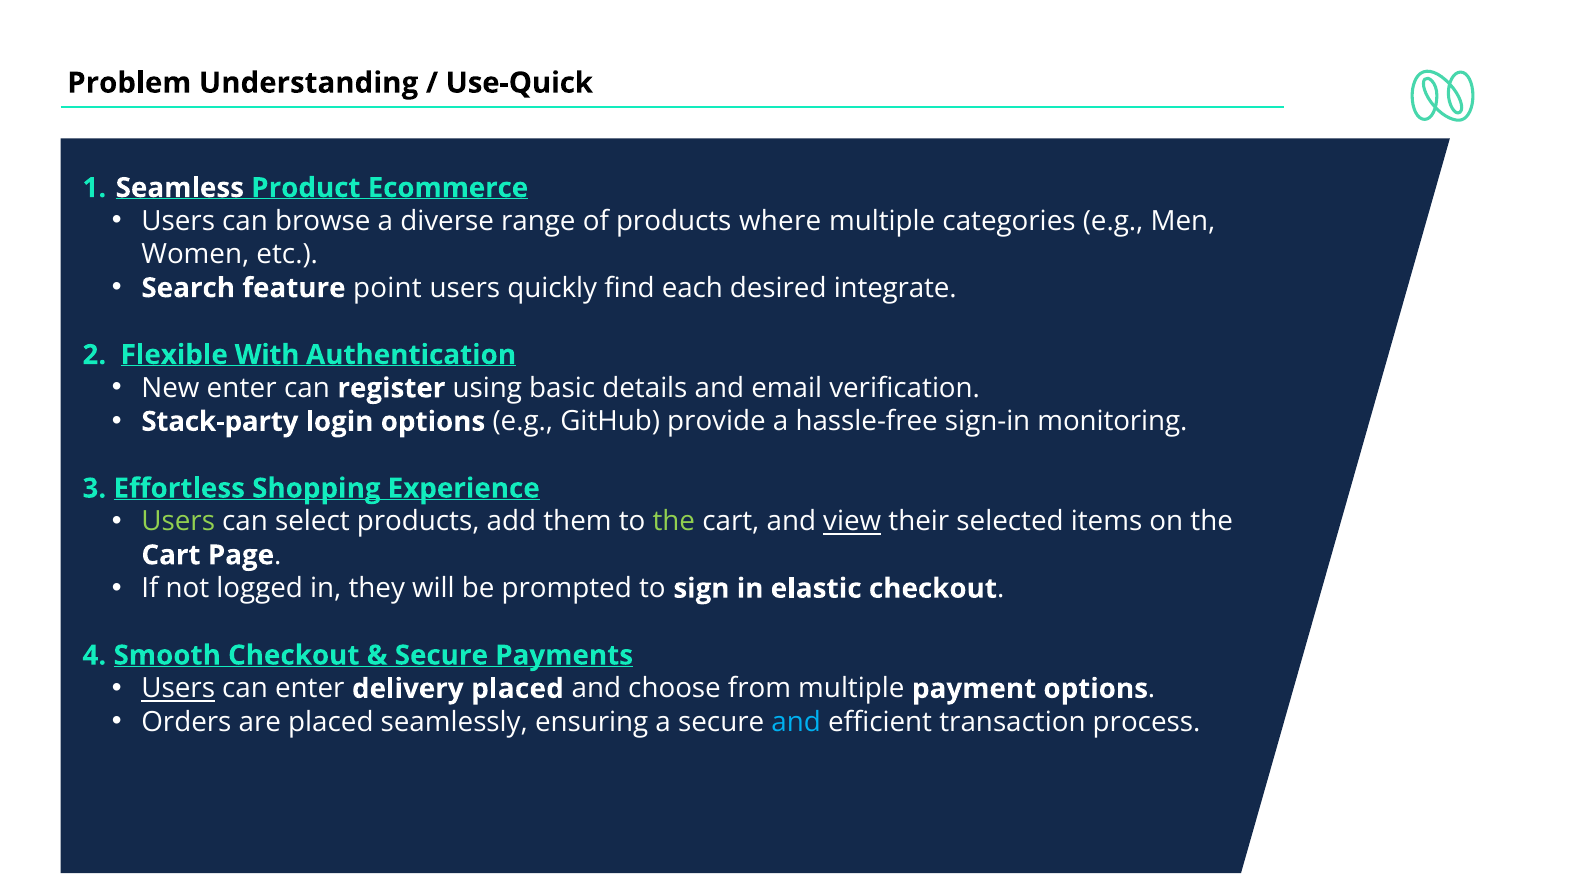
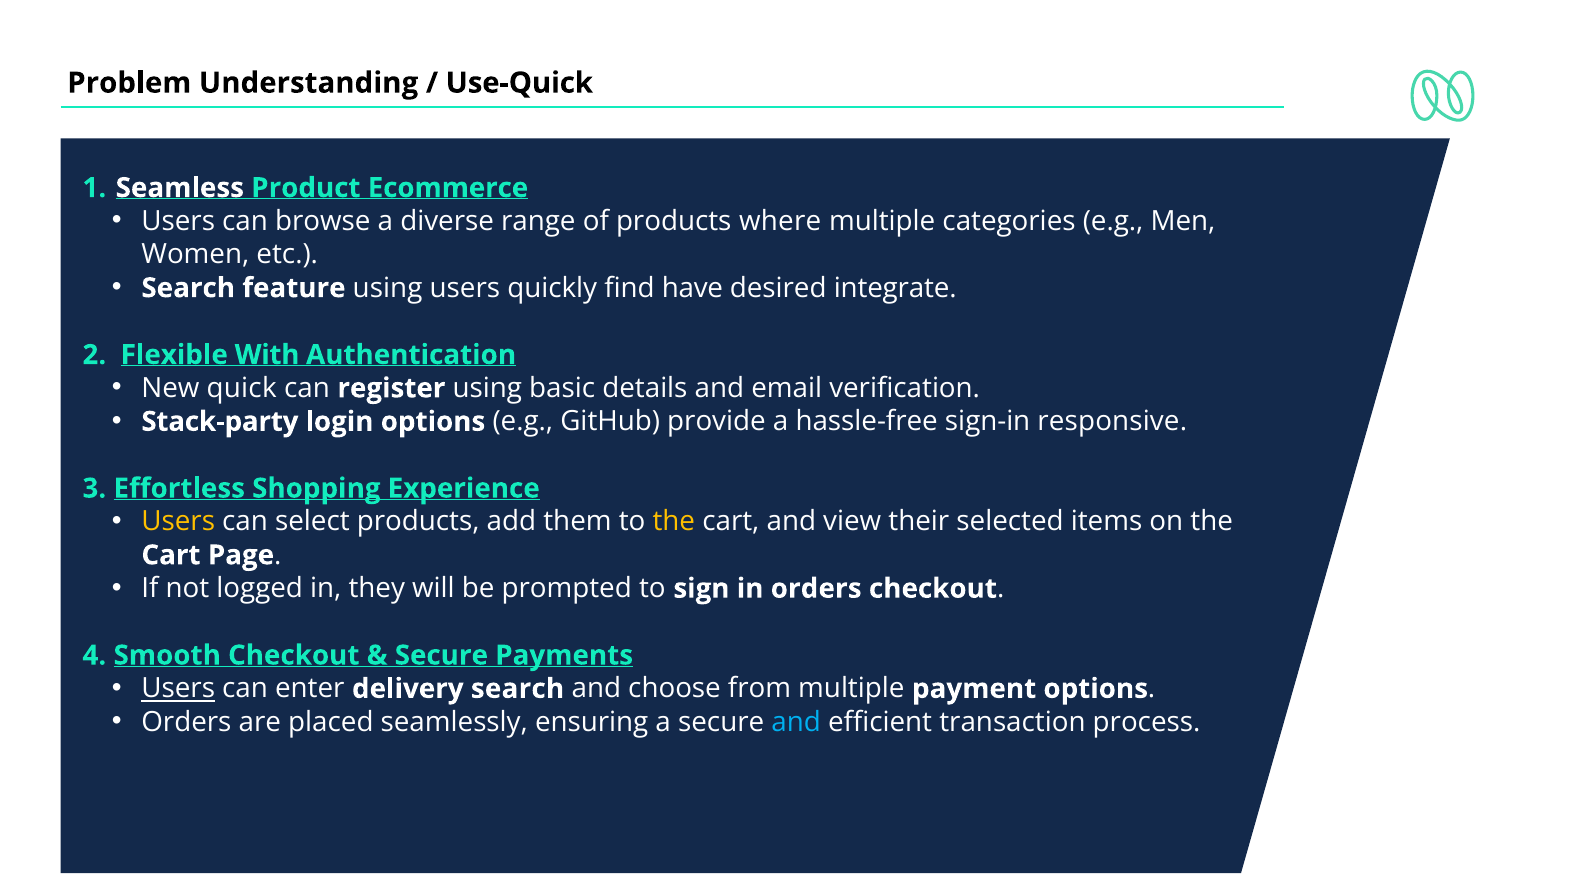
feature point: point -> using
each: each -> have
New enter: enter -> quick
monitoring: monitoring -> responsive
Users at (178, 522) colour: light green -> yellow
the at (674, 522) colour: light green -> yellow
view underline: present -> none
in elastic: elastic -> orders
delivery placed: placed -> search
